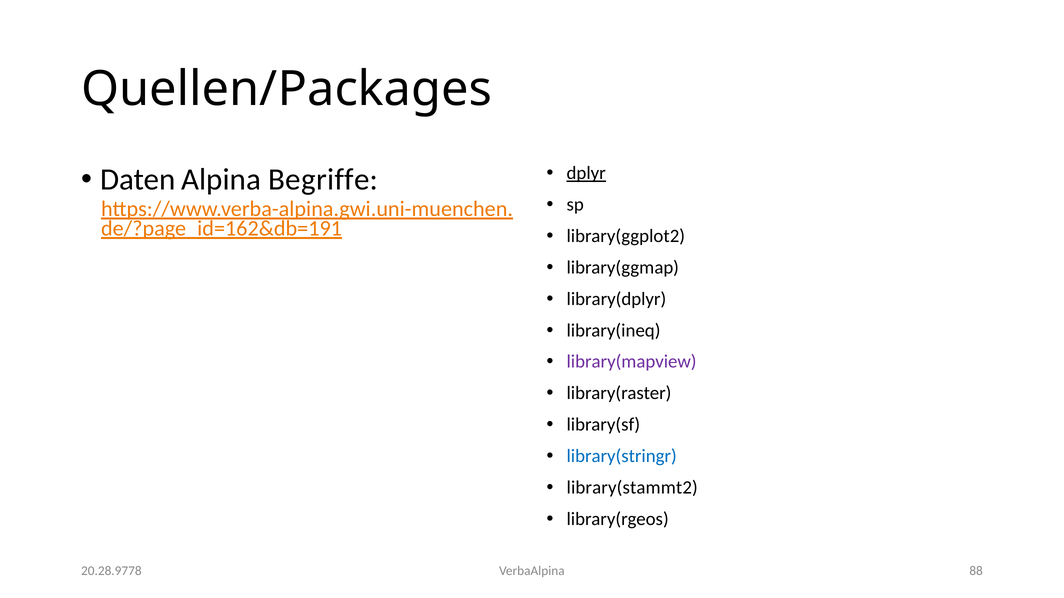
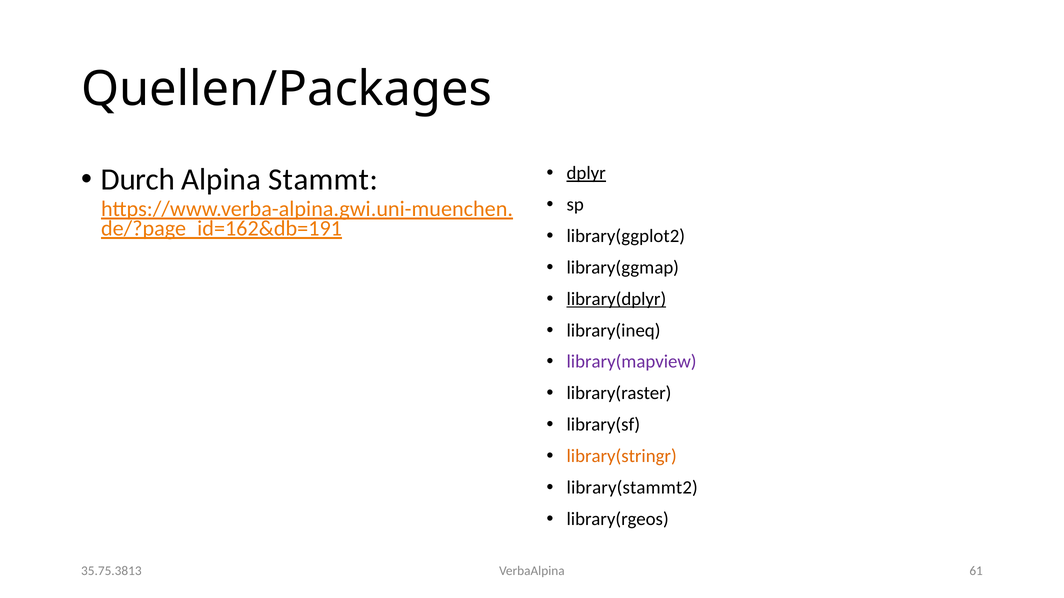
Daten: Daten -> Durch
Begriffe: Begriffe -> Stammt
library(dplyr underline: none -> present
library(stringr colour: blue -> orange
88: 88 -> 61
20.28.9778: 20.28.9778 -> 35.75.3813
